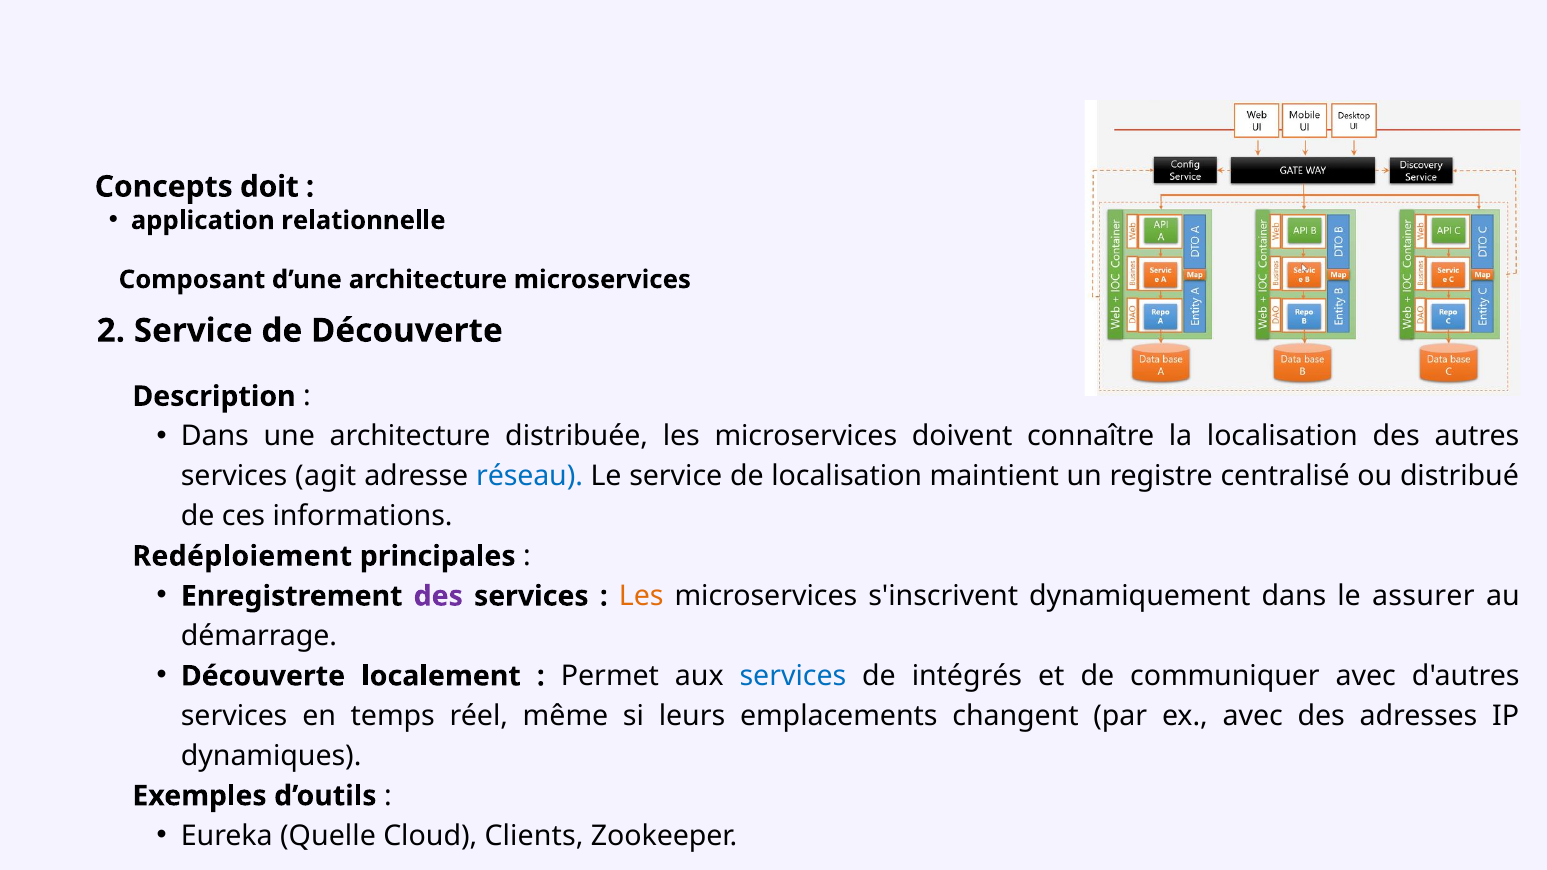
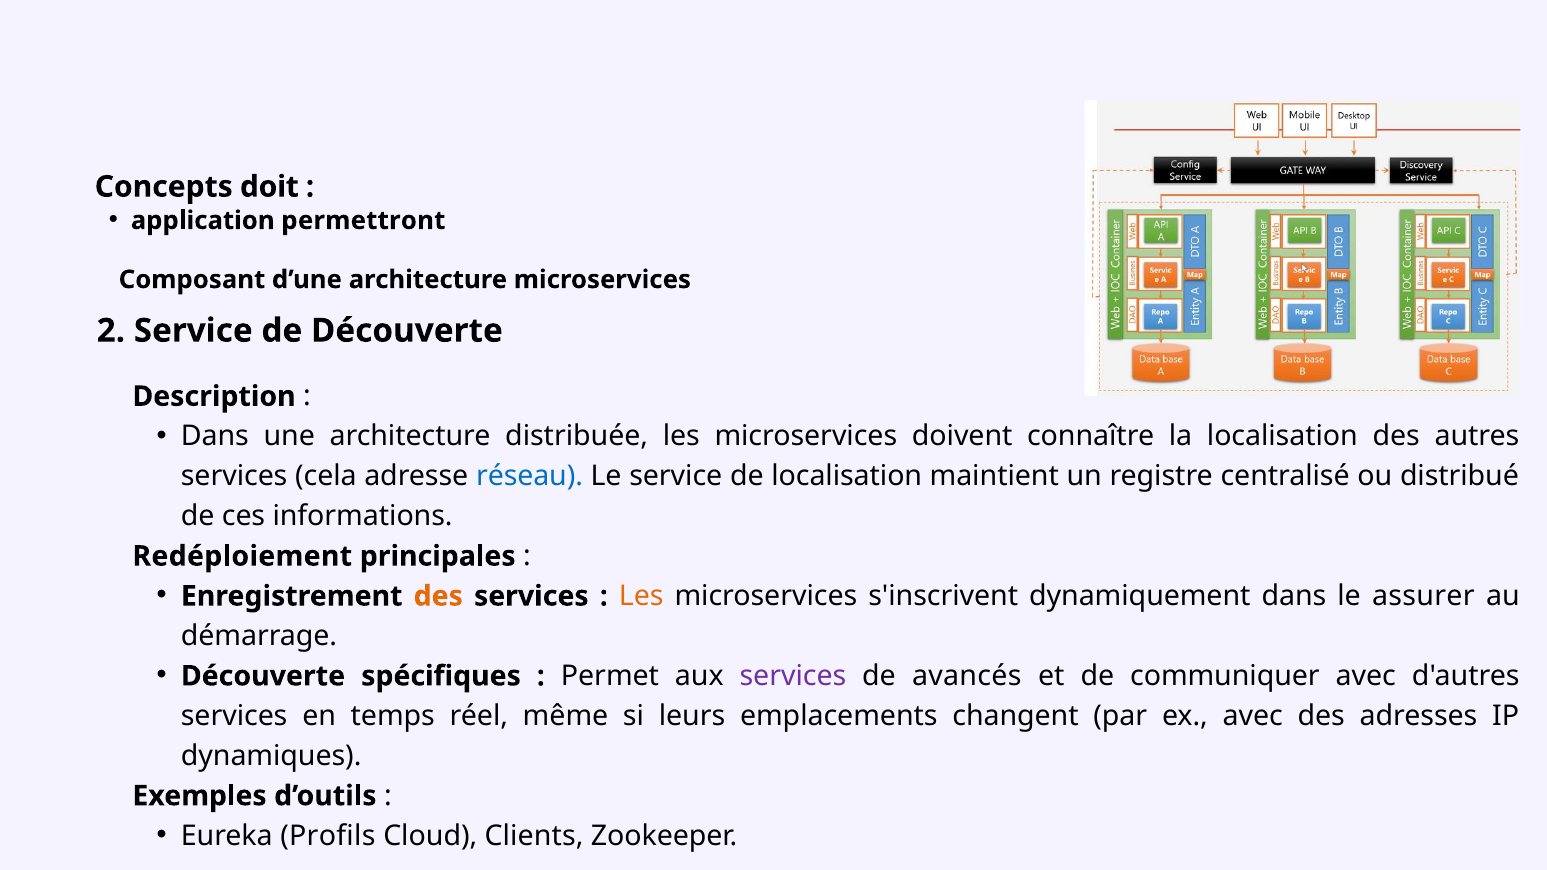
relationnelle: relationnelle -> permettront
agit: agit -> cela
des at (438, 596) colour: purple -> orange
localement: localement -> spécifiques
services at (793, 676) colour: blue -> purple
intégrés: intégrés -> avancés
Quelle: Quelle -> Profils
